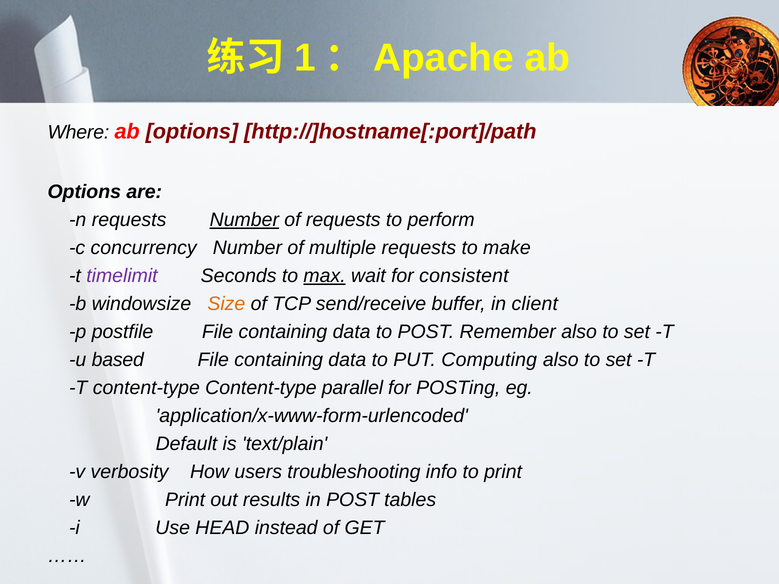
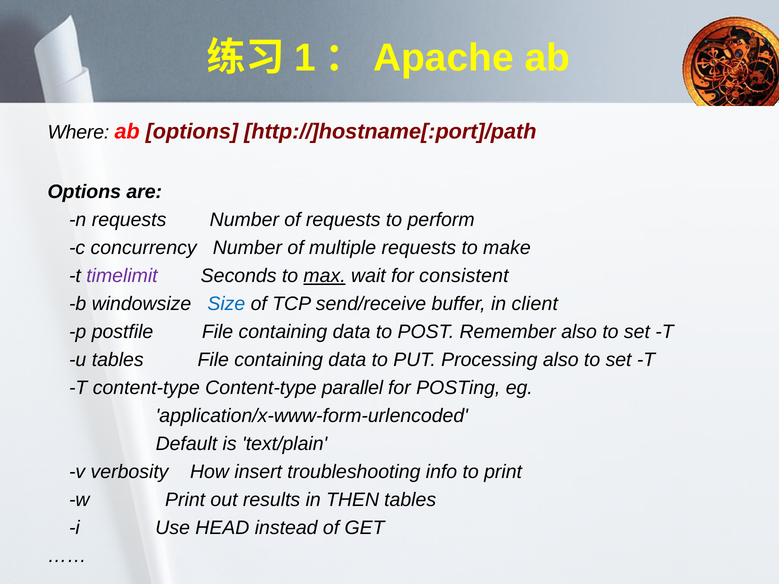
Number at (244, 220) underline: present -> none
Size colour: orange -> blue
u based: based -> tables
Computing: Computing -> Processing
users: users -> insert
in POST: POST -> THEN
